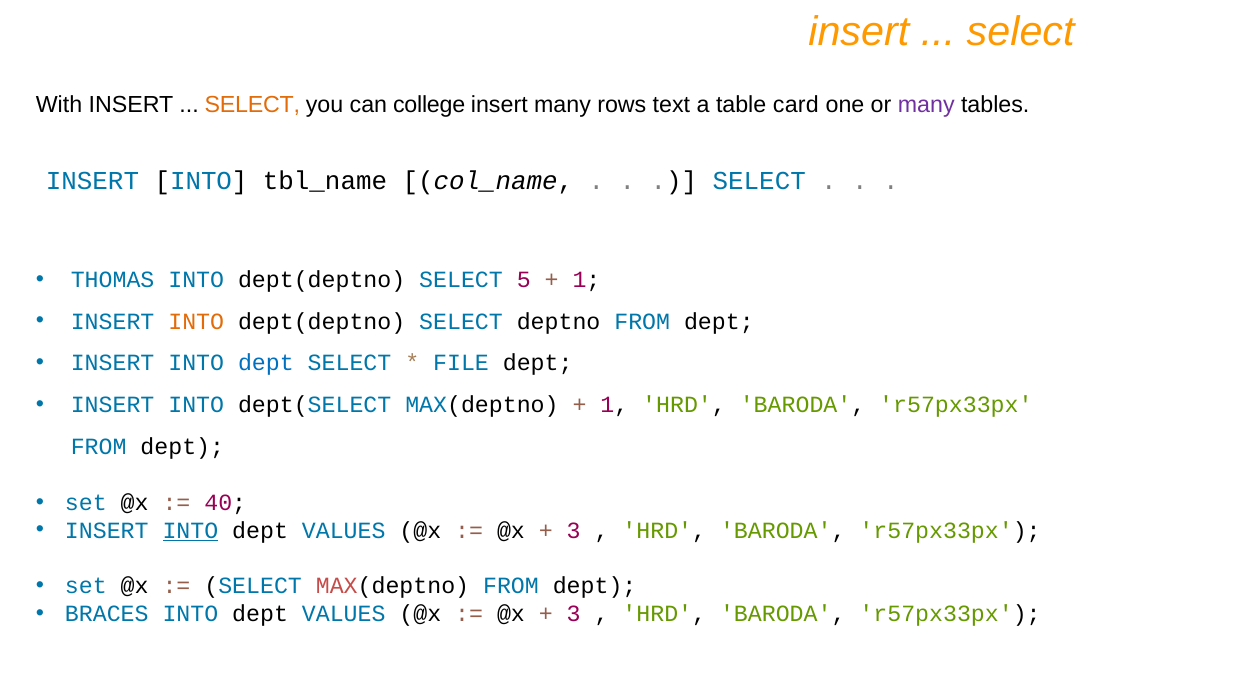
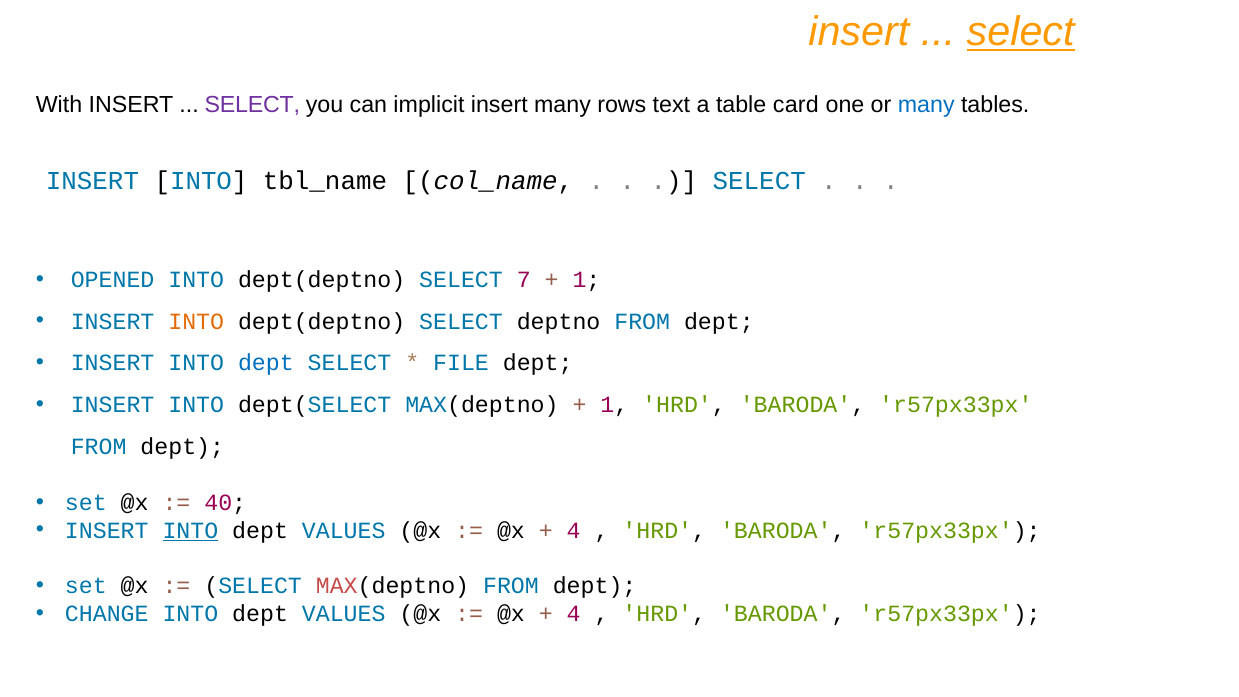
select at (1021, 32) underline: none -> present
SELECT at (252, 105) colour: orange -> purple
college: college -> implicit
many at (926, 105) colour: purple -> blue
THOMAS: THOMAS -> OPENED
5: 5 -> 7
3 at (574, 530): 3 -> 4
BRACES: BRACES -> CHANGE
3 at (574, 614): 3 -> 4
